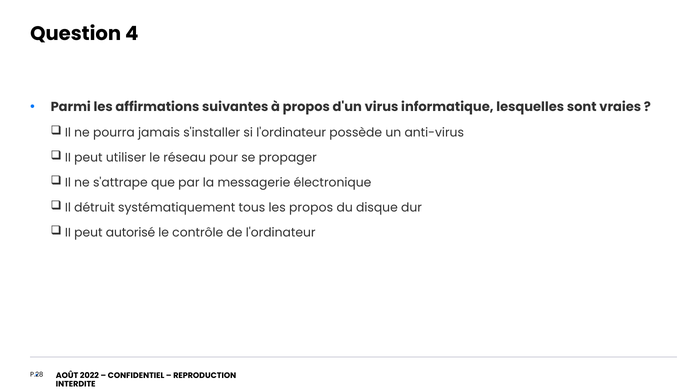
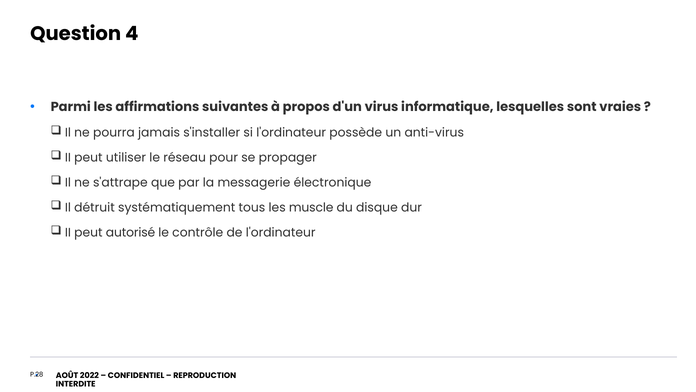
les propos: propos -> muscle
